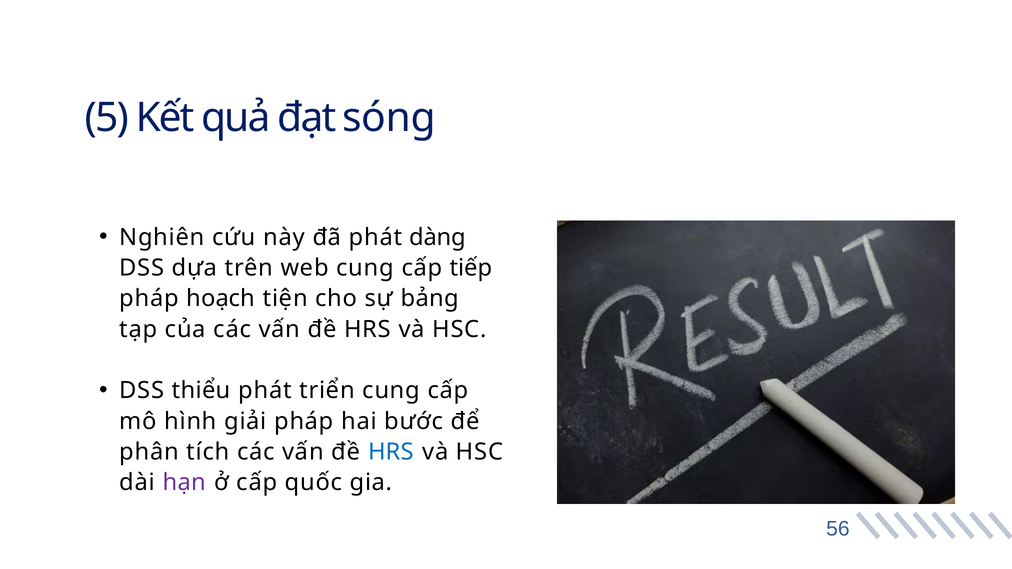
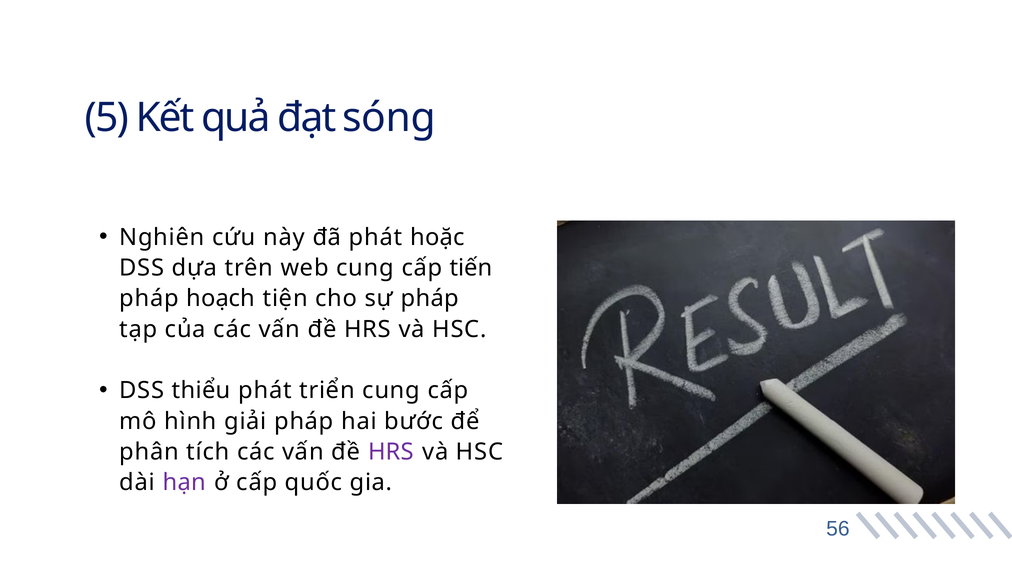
dàng: dàng -> hoặc
tiếp: tiếp -> tiến
sự bảng: bảng -> pháp
HRS at (391, 452) colour: blue -> purple
